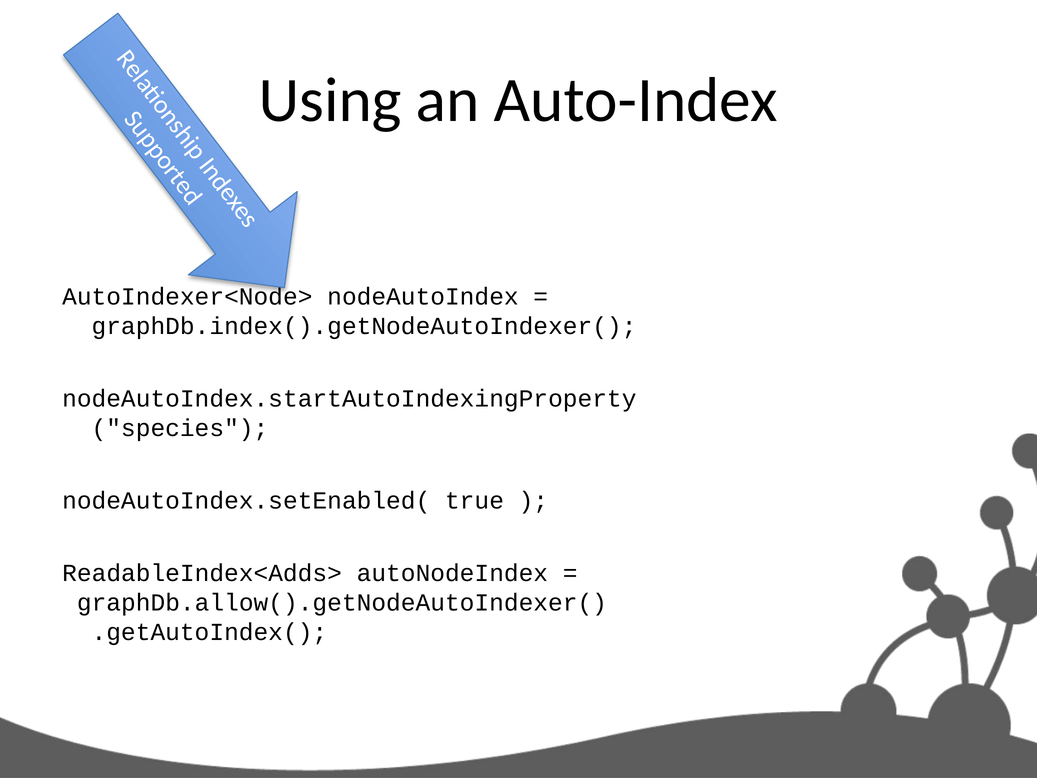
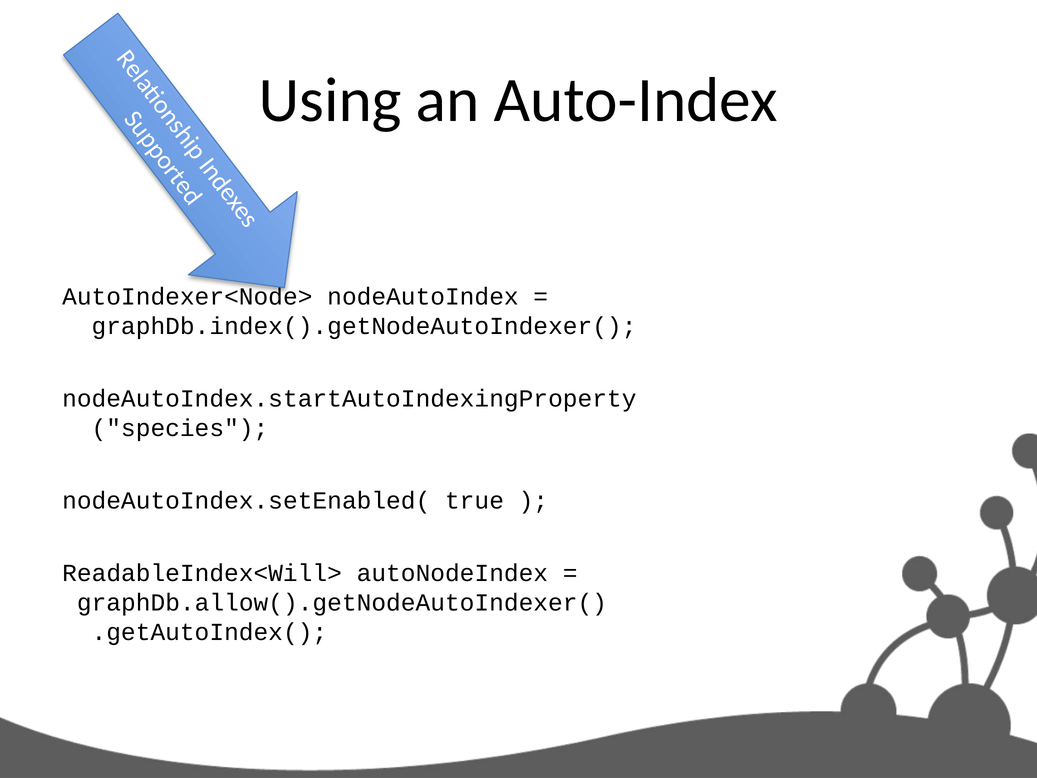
ReadableIndex<Adds>: ReadableIndex<Adds> -> ReadableIndex<Will>
